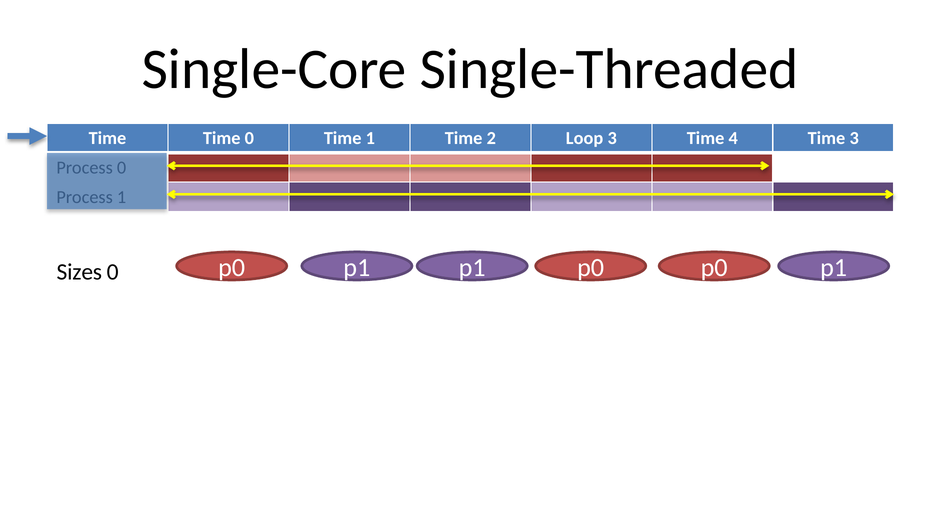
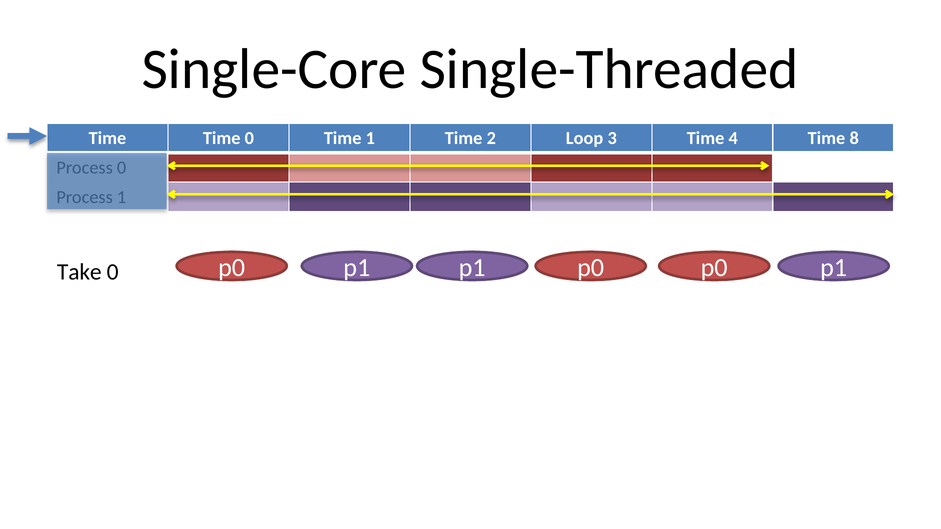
Time 3: 3 -> 8
Sizes: Sizes -> Take
